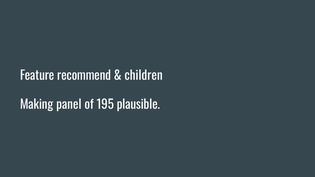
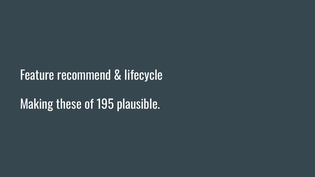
children: children -> lifecycle
panel: panel -> these
